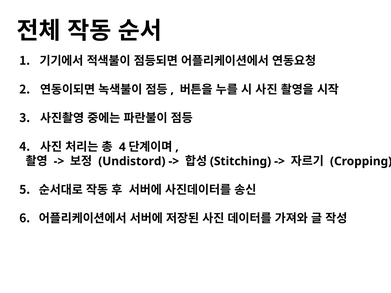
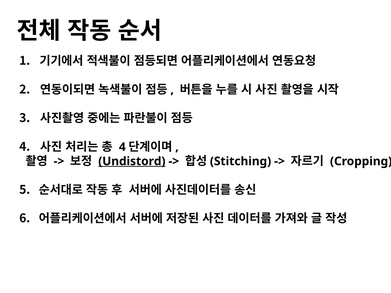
Undistord underline: none -> present
